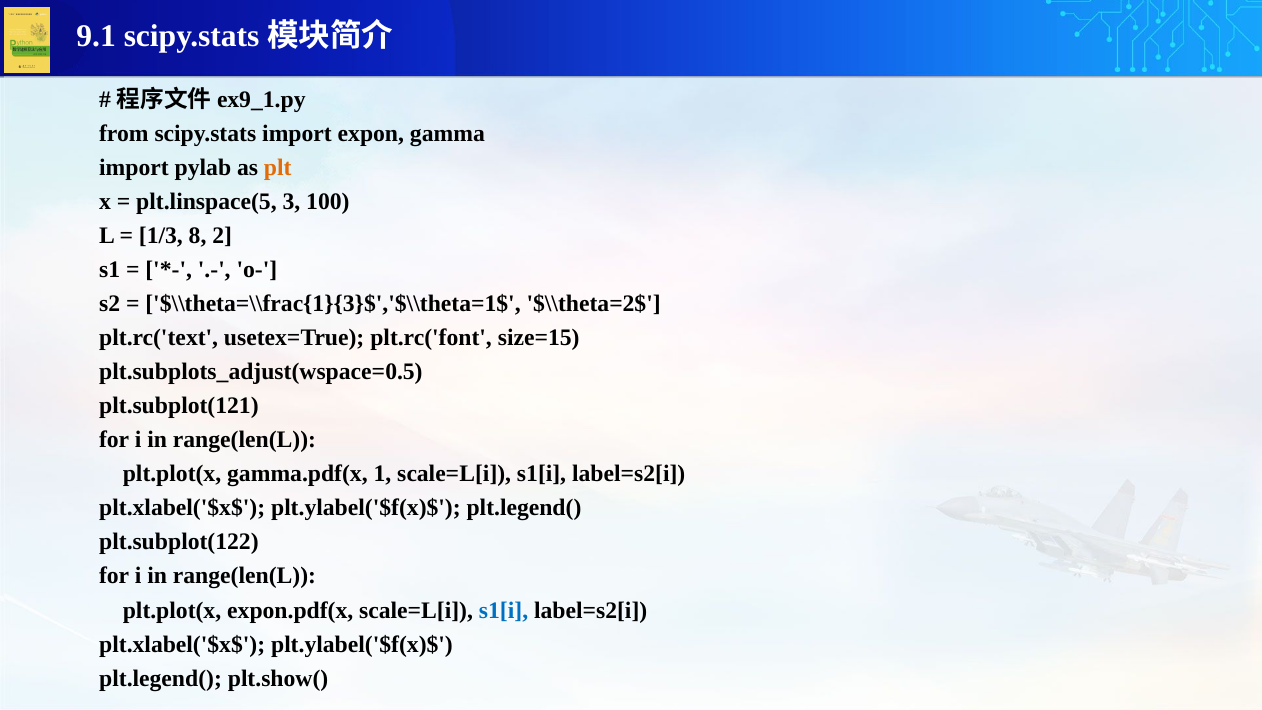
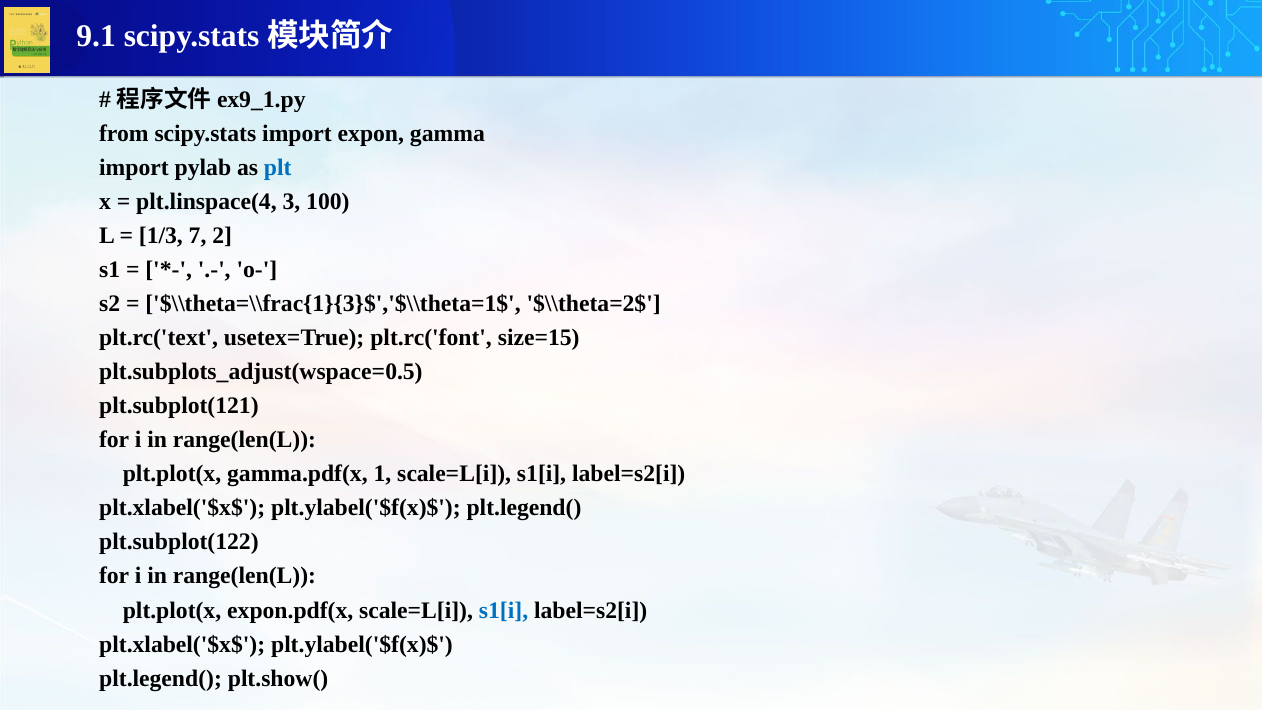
plt colour: orange -> blue
plt.linspace(5: plt.linspace(5 -> plt.linspace(4
8: 8 -> 7
